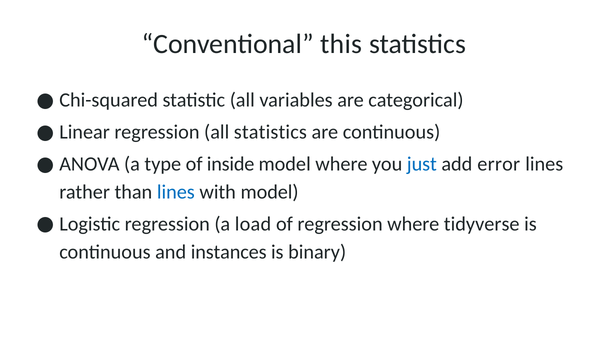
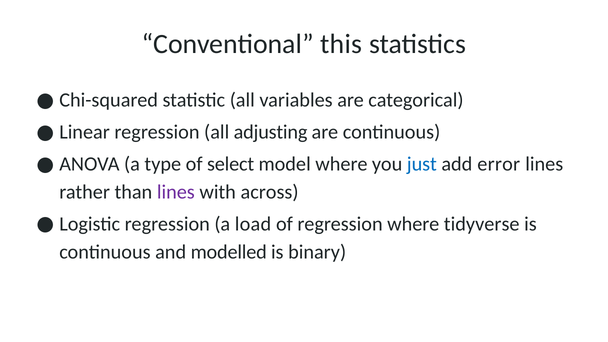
all statistics: statistics -> adjusting
inside: inside -> select
lines at (176, 192) colour: blue -> purple
with model: model -> across
instances: instances -> modelled
